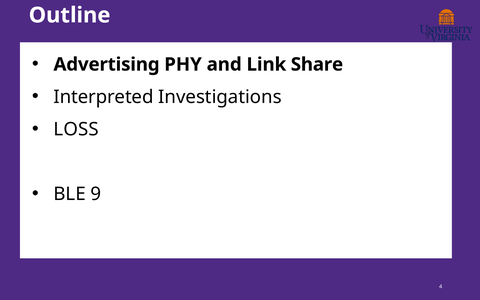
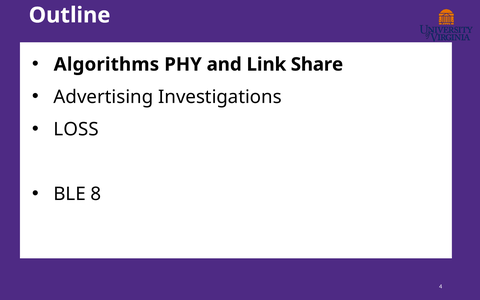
Advertising: Advertising -> Algorithms
Interpreted: Interpreted -> Advertising
9: 9 -> 8
